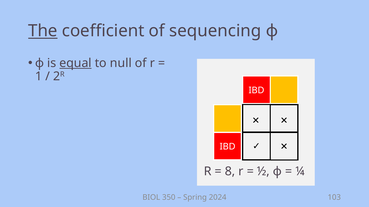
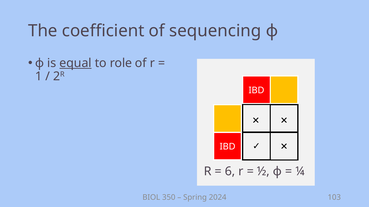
The underline: present -> none
null: null -> role
8: 8 -> 6
